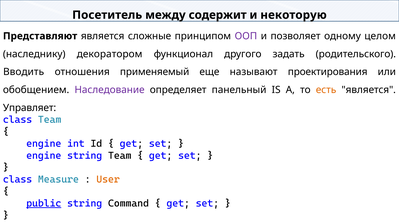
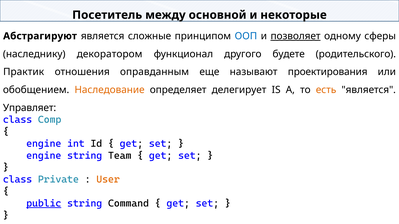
содержит: содержит -> основной
некоторую: некоторую -> некоторые
Представляют: Представляют -> Абстрагируют
ООП colour: purple -> blue
позволяет underline: none -> present
целом: целом -> сферы
задать: задать -> будете
Вводить: Вводить -> Практик
применяемый: применяемый -> оправданным
Наследование colour: purple -> orange
панельный: панельный -> делегирует
class Team: Team -> Comp
Measure: Measure -> Private
